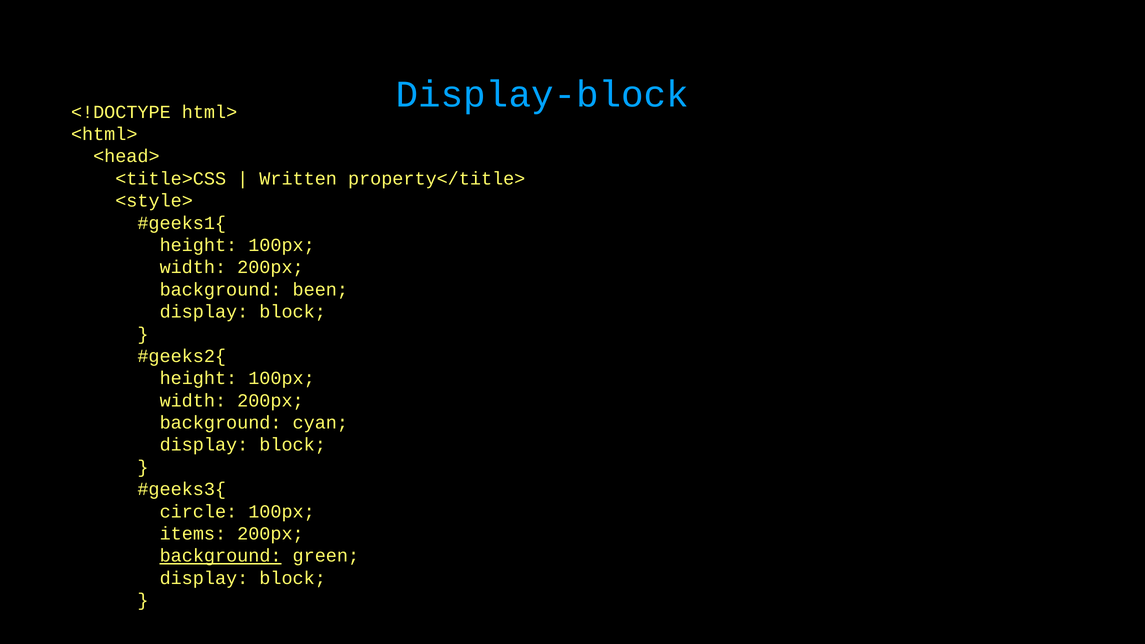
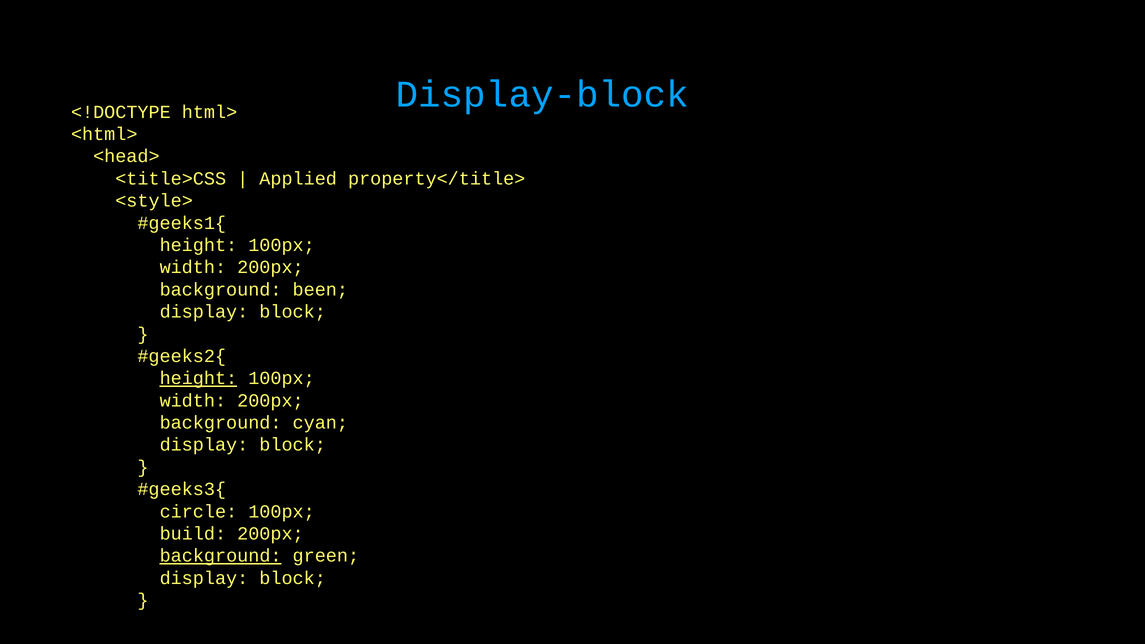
Written: Written -> Applied
height at (198, 378) underline: none -> present
items: items -> build
